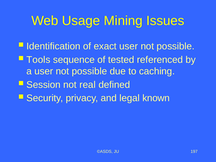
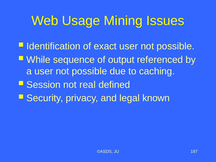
Tools: Tools -> While
tested: tested -> output
